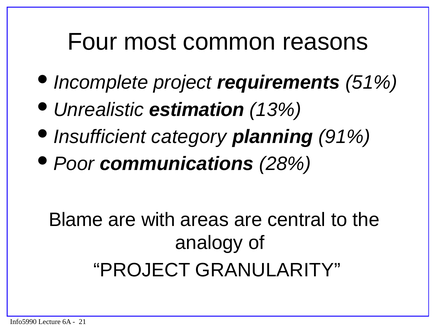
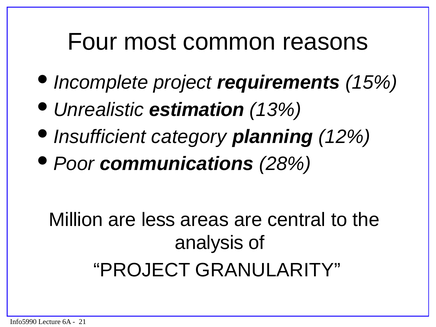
51%: 51% -> 15%
91%: 91% -> 12%
Blame: Blame -> Million
with: with -> less
analogy: analogy -> analysis
